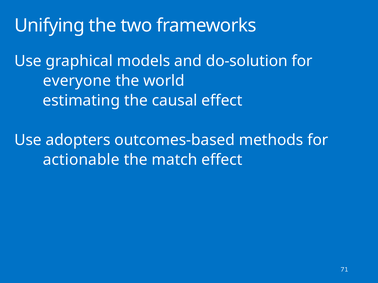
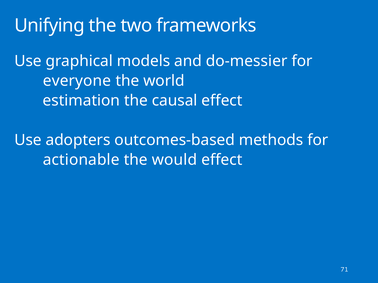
do-solution: do-solution -> do-messier
estimating: estimating -> estimation
match: match -> would
